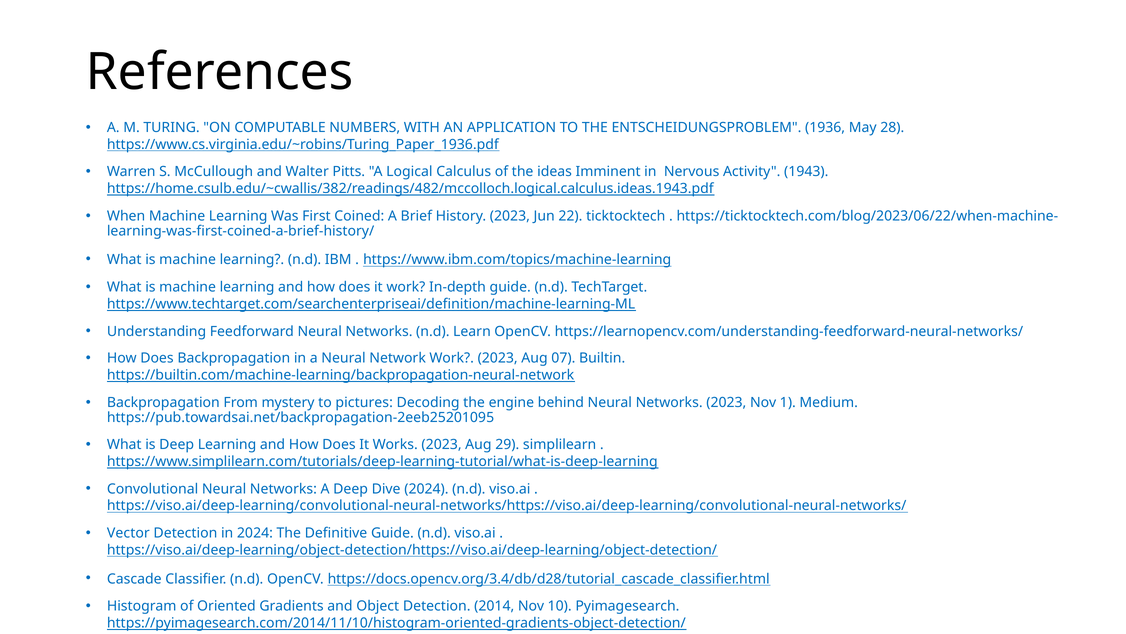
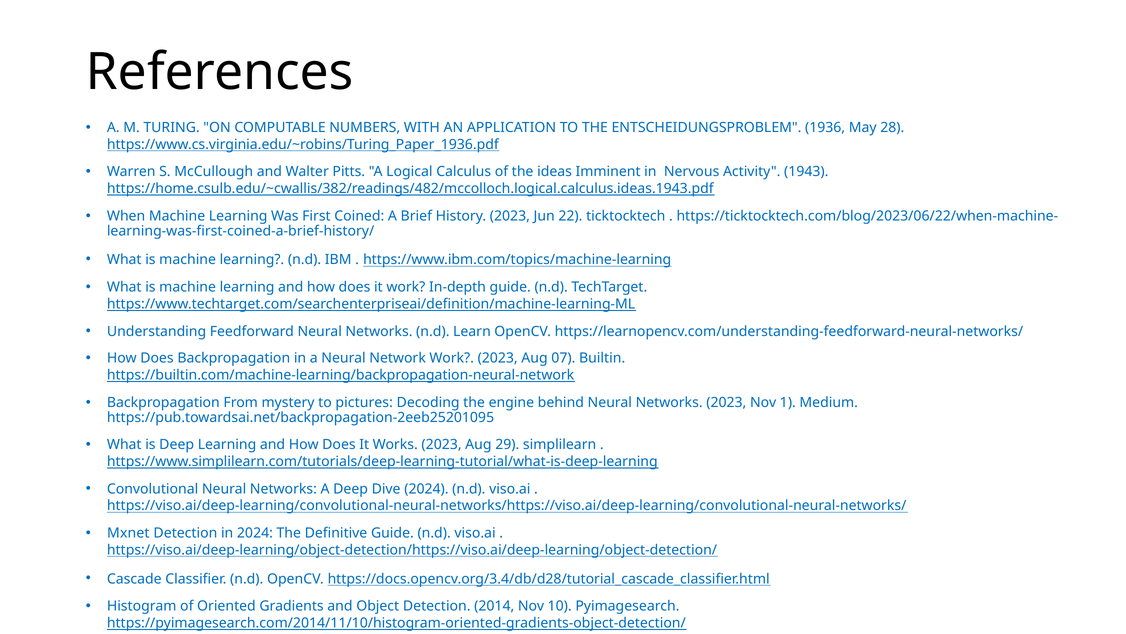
Vector: Vector -> Mxnet
